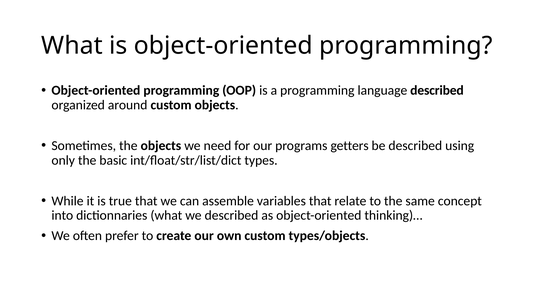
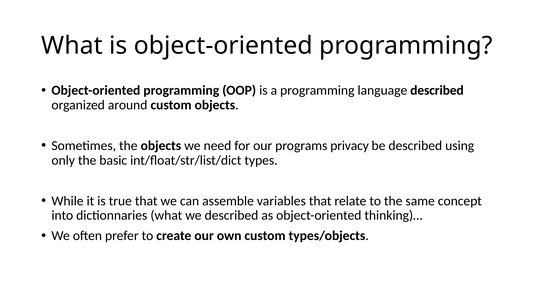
getters: getters -> privacy
